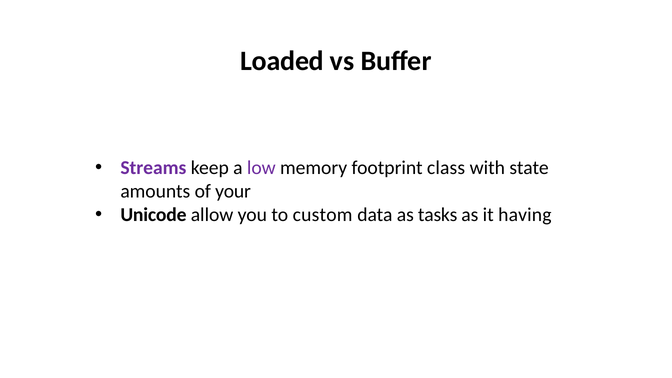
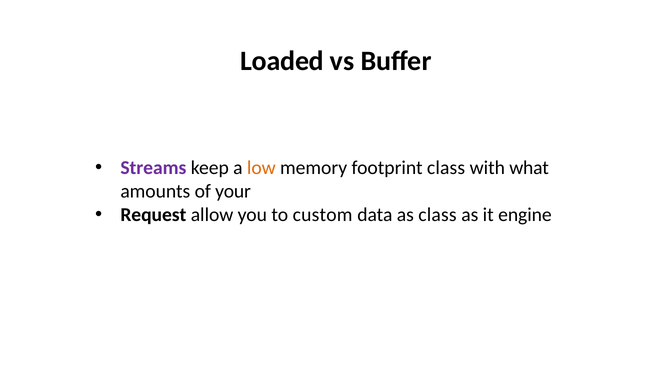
low colour: purple -> orange
state: state -> what
Unicode: Unicode -> Request
as tasks: tasks -> class
having: having -> engine
